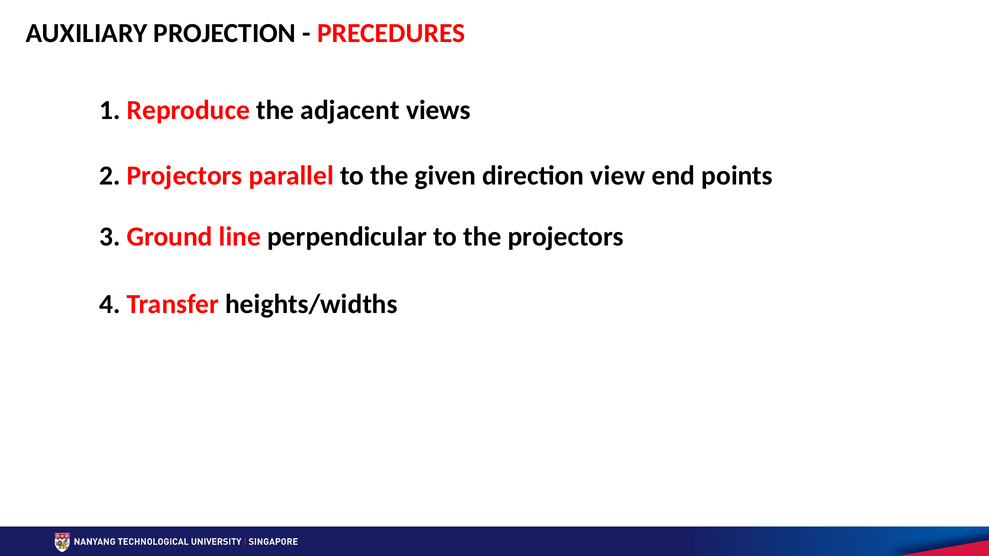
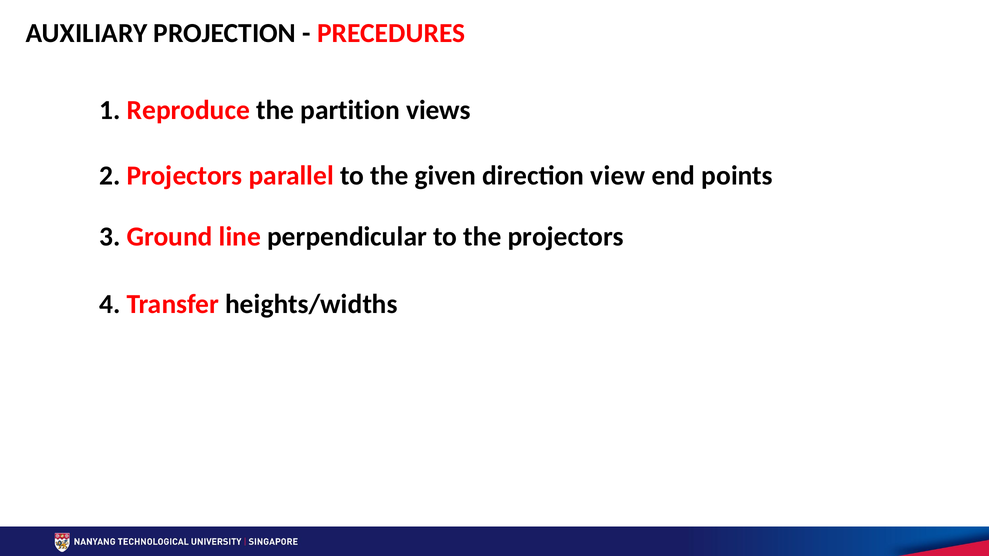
adjacent: adjacent -> partition
